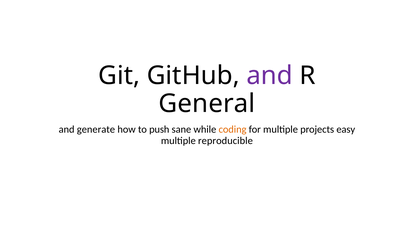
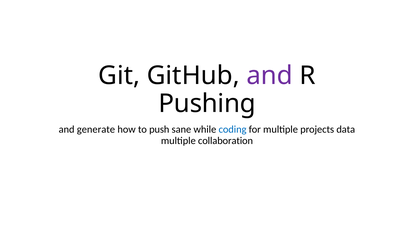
General: General -> Pushing
coding colour: orange -> blue
easy: easy -> data
reproducible: reproducible -> collaboration
